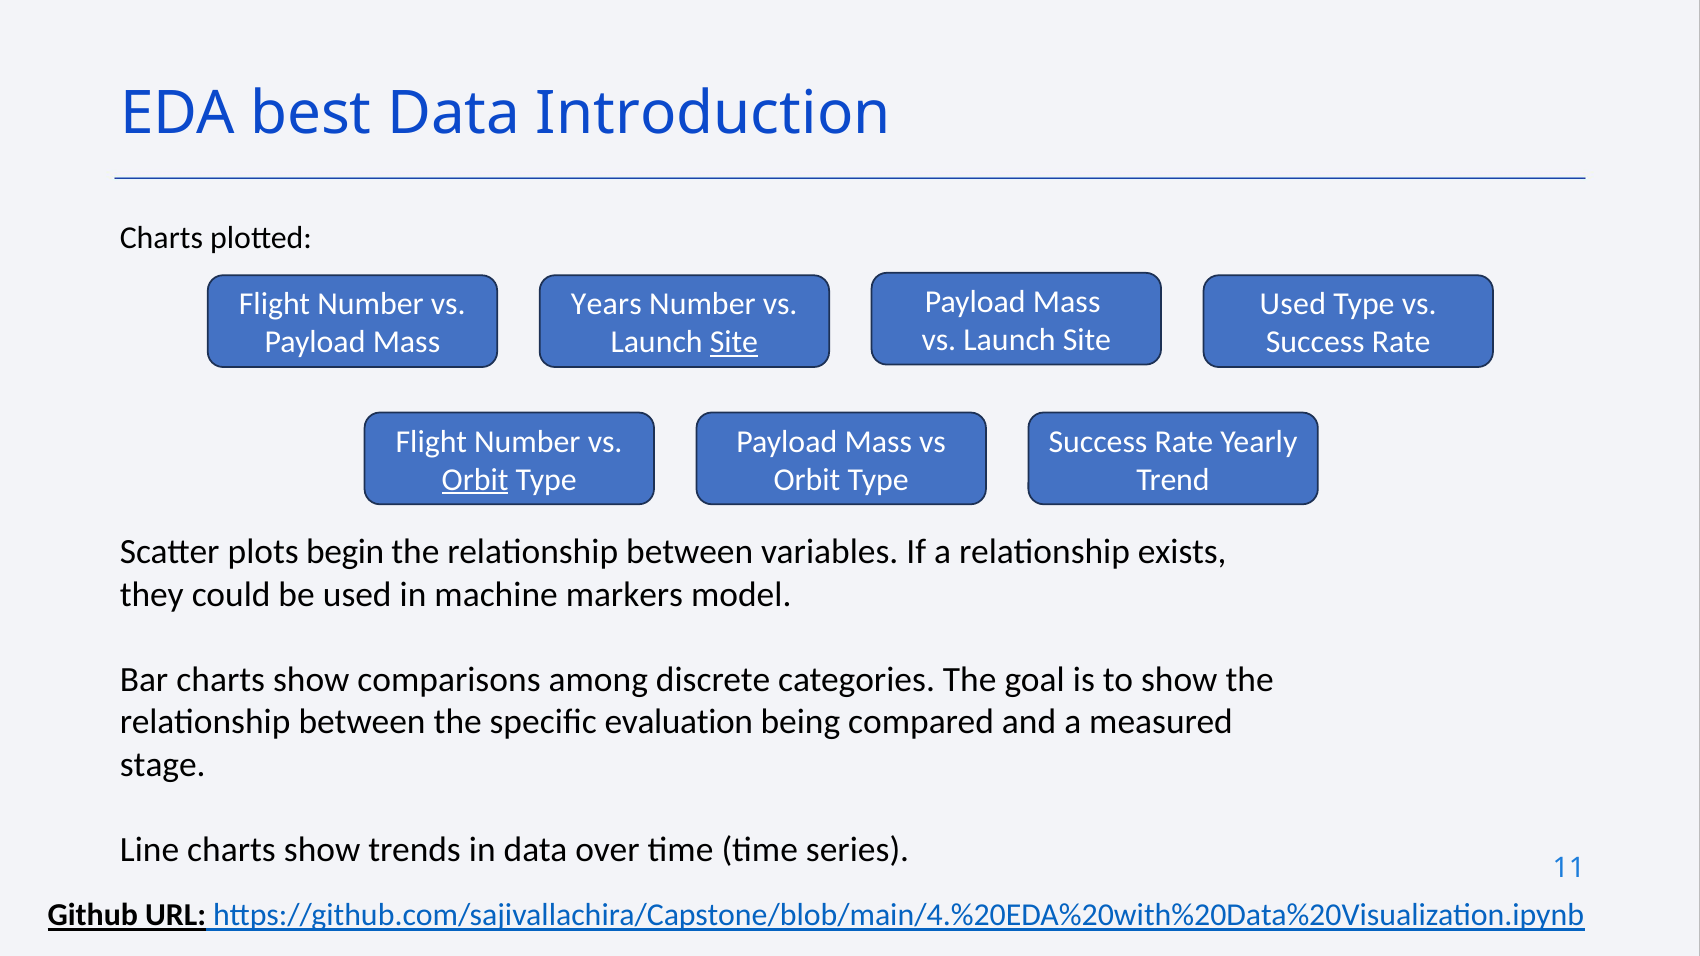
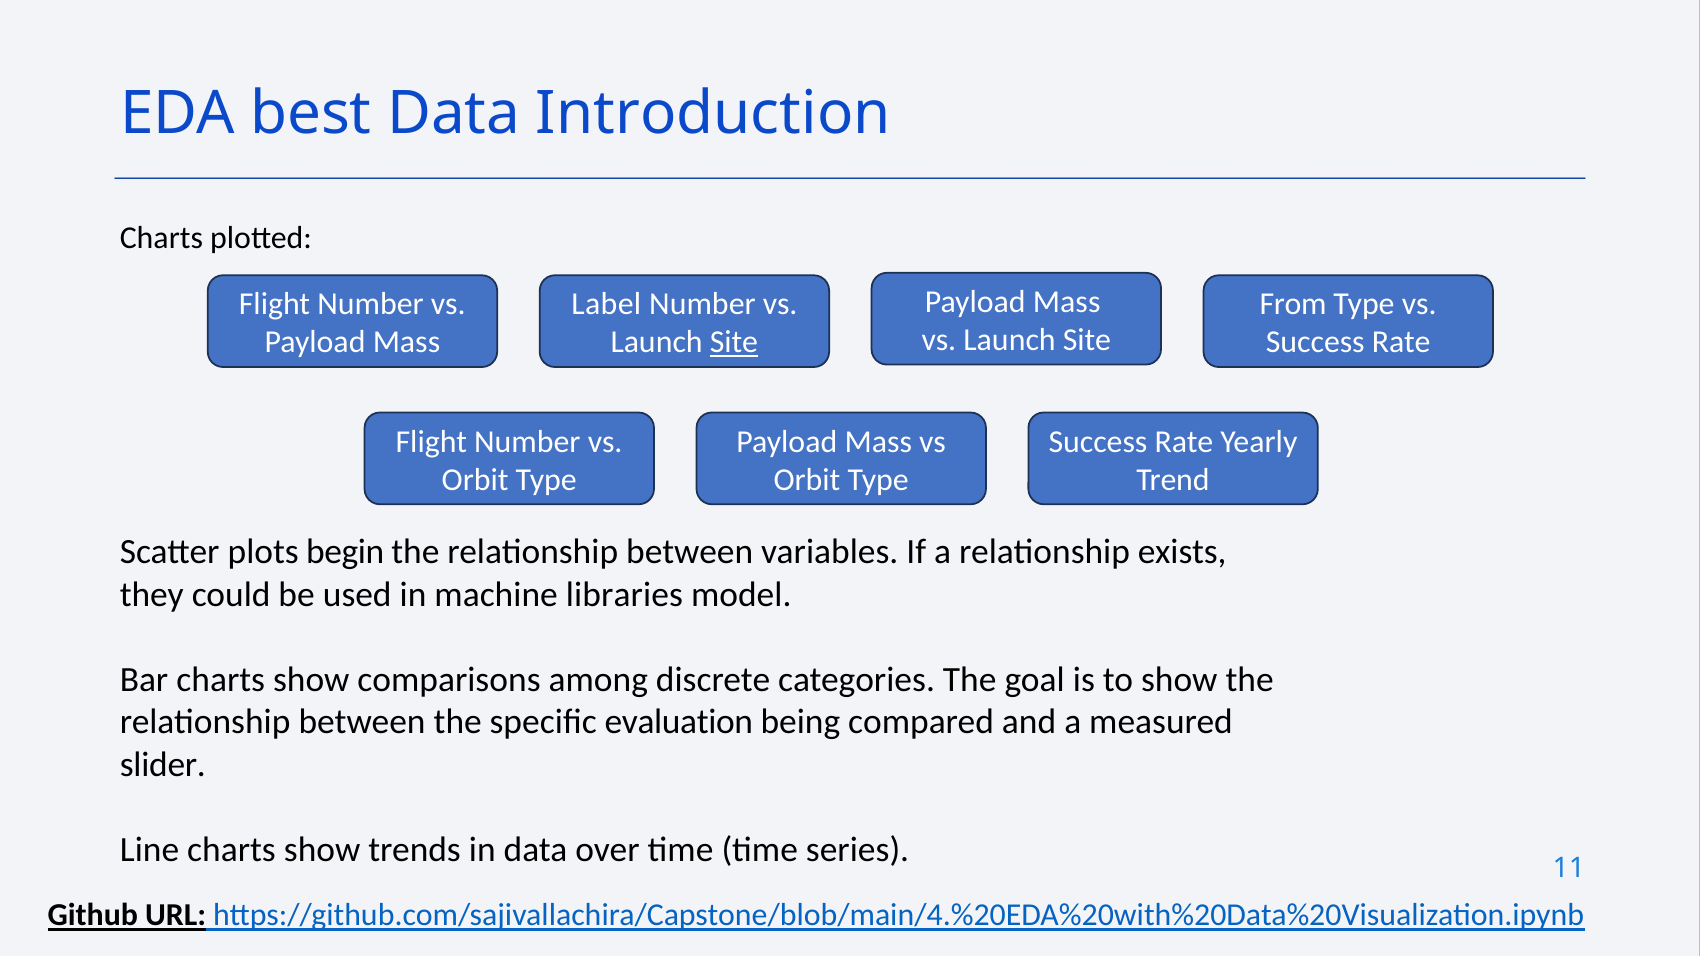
Years: Years -> Label
Used at (1293, 304): Used -> From
Orbit at (475, 480) underline: present -> none
markers: markers -> libraries
stage: stage -> slider
